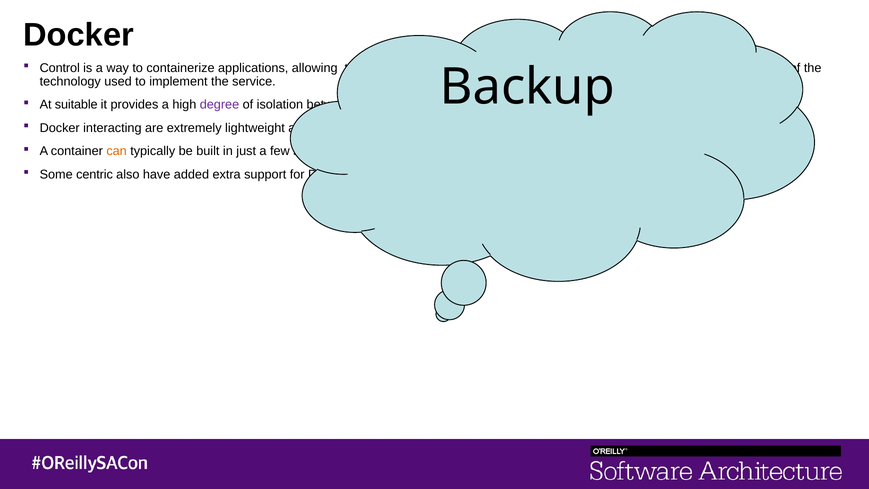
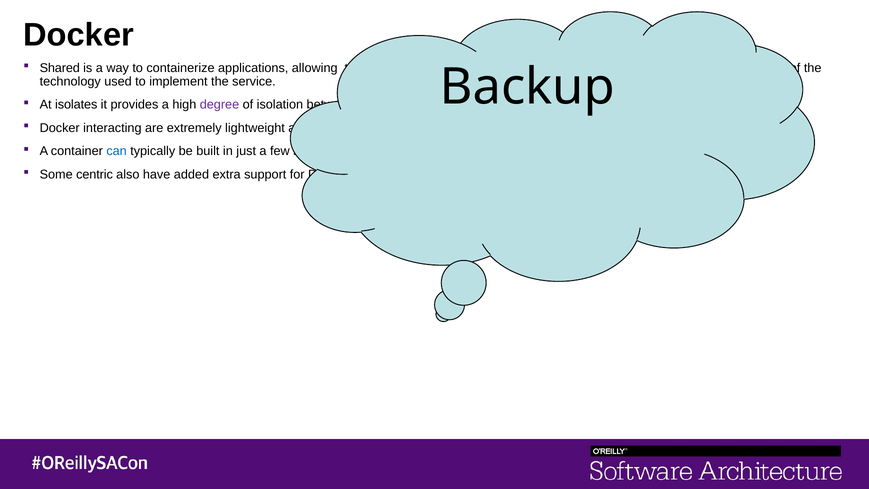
Control: Control -> Shared
suitable: suitable -> isolates
can at (117, 151) colour: orange -> blue
